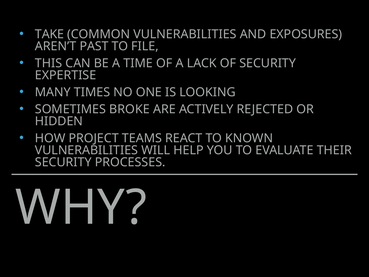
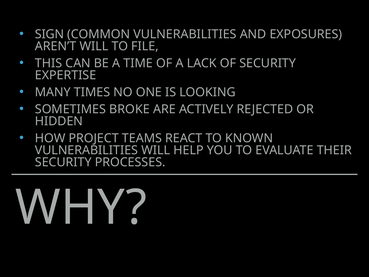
TAKE: TAKE -> SIGN
AREN’T PAST: PAST -> WILL
